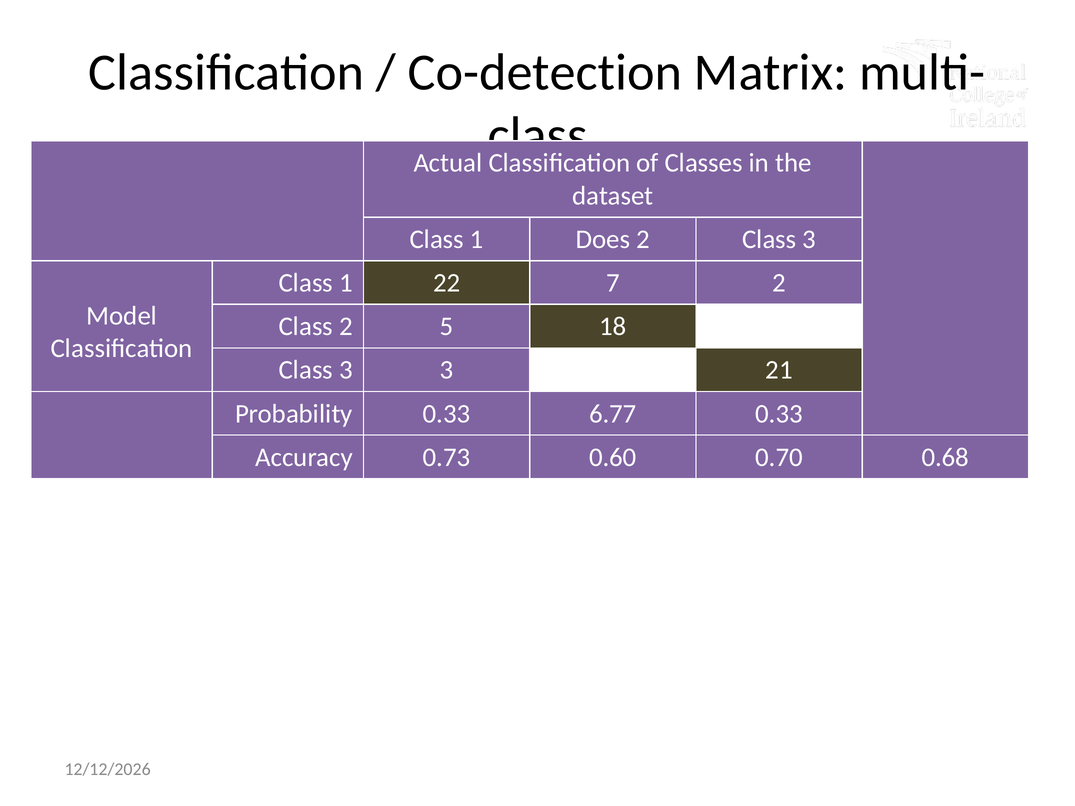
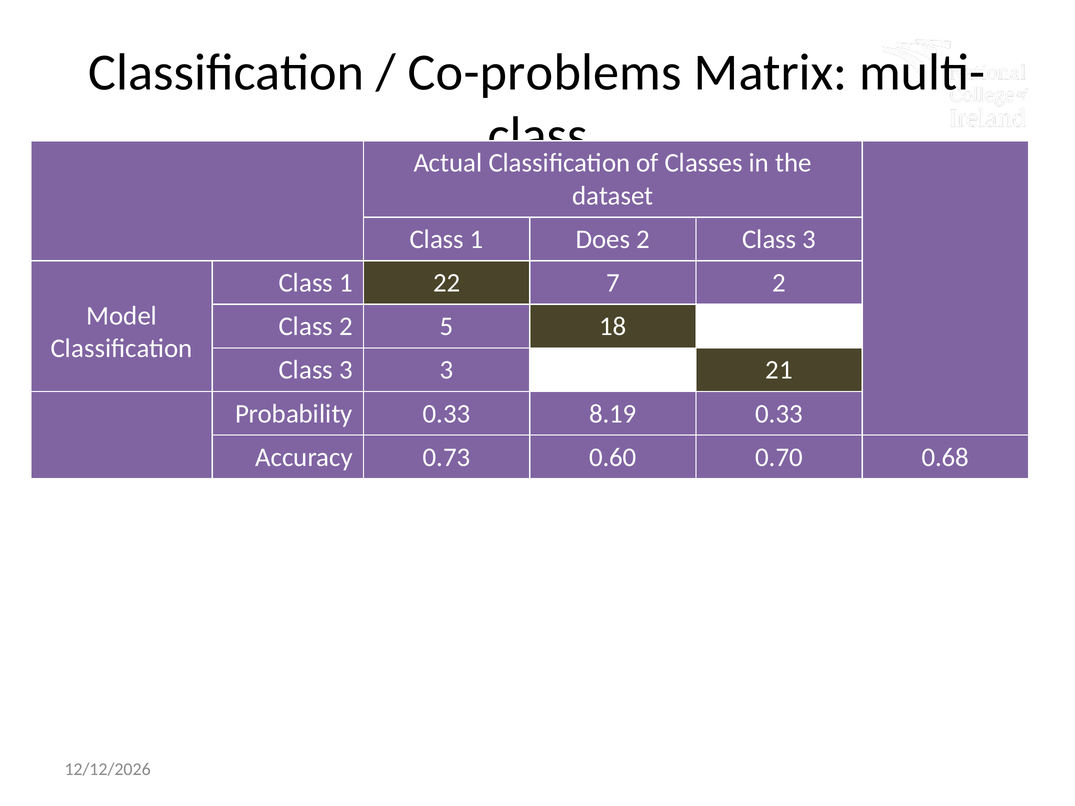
Co-detection: Co-detection -> Co-problems
6.77: 6.77 -> 8.19
